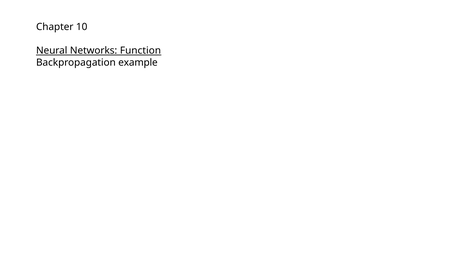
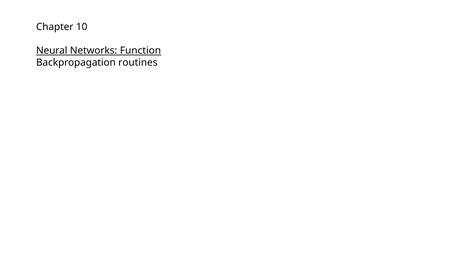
example: example -> routines
